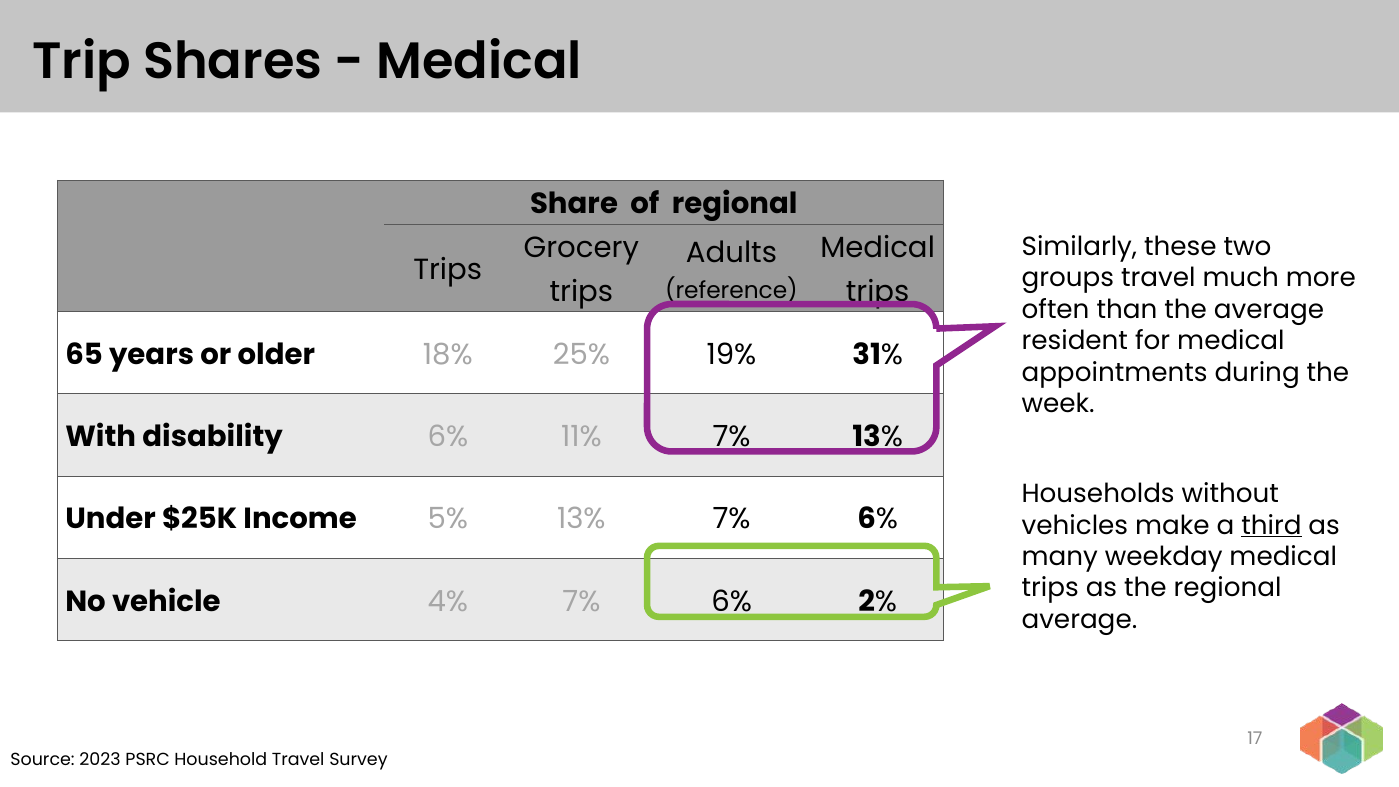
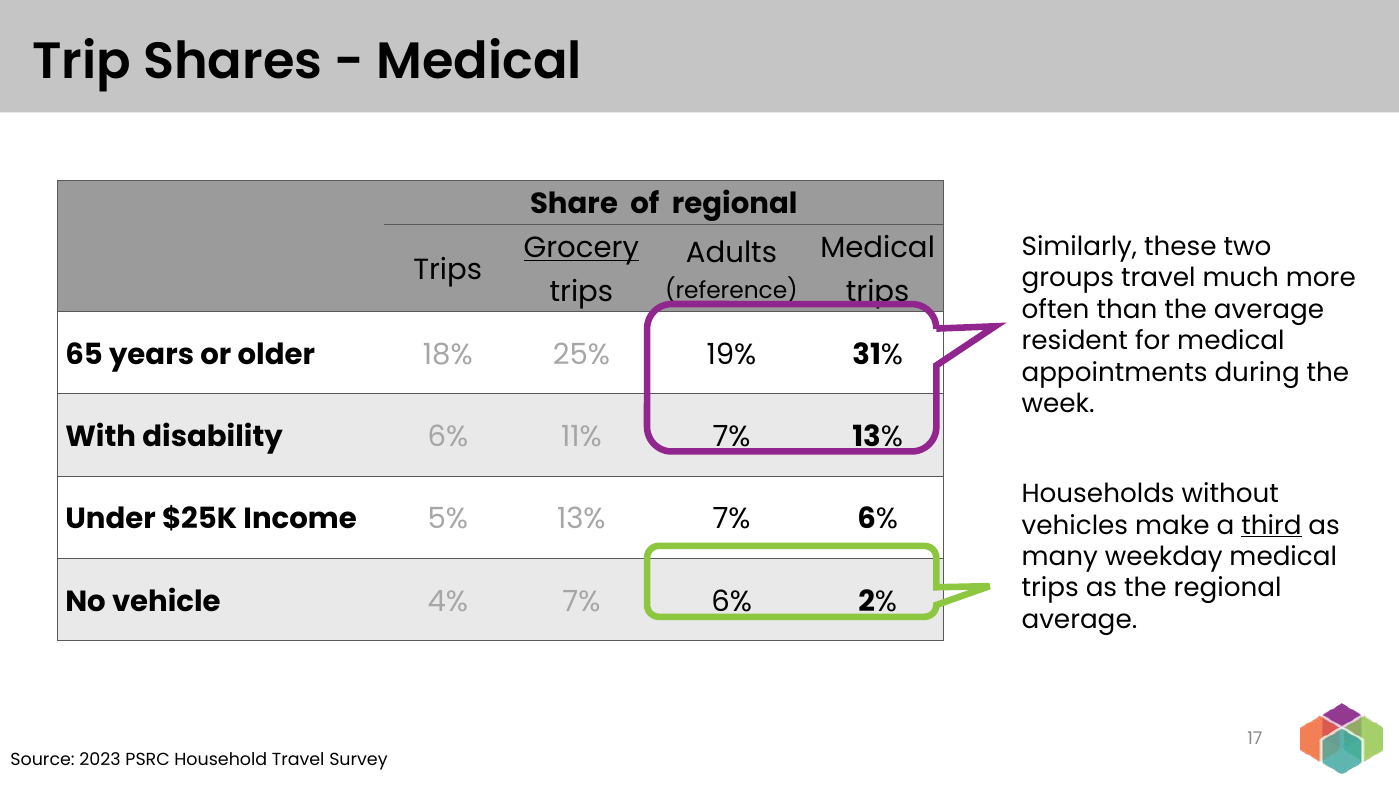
Grocery underline: none -> present
